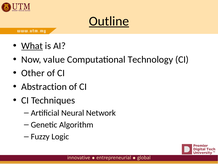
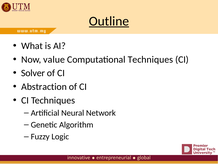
What underline: present -> none
Computational Technology: Technology -> Techniques
Other: Other -> Solver
